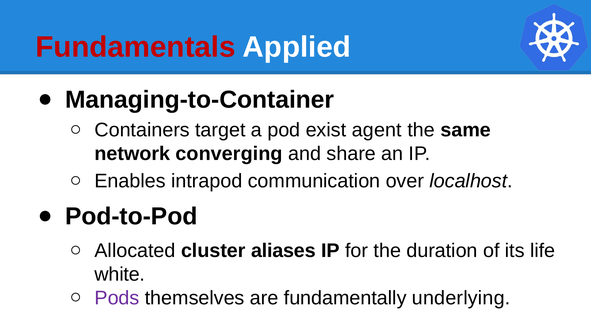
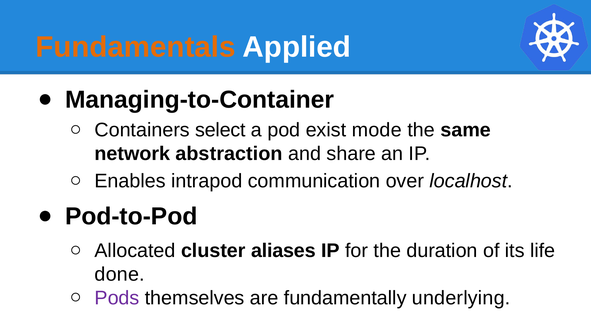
Fundamentals colour: red -> orange
target: target -> select
agent: agent -> mode
converging: converging -> abstraction
white: white -> done
